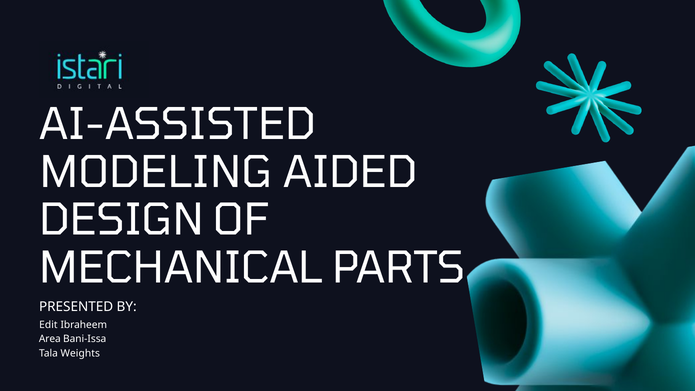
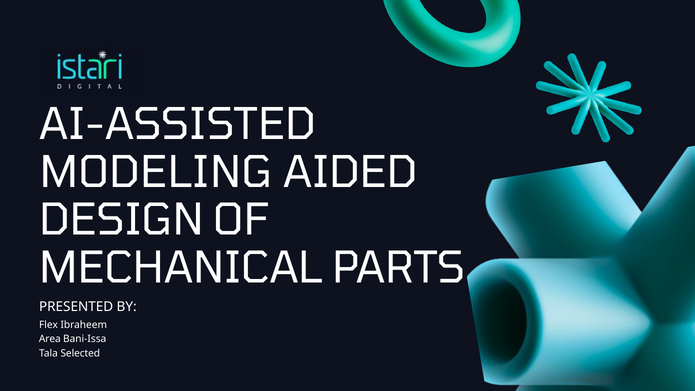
Edit: Edit -> Flex
Weights: Weights -> Selected
